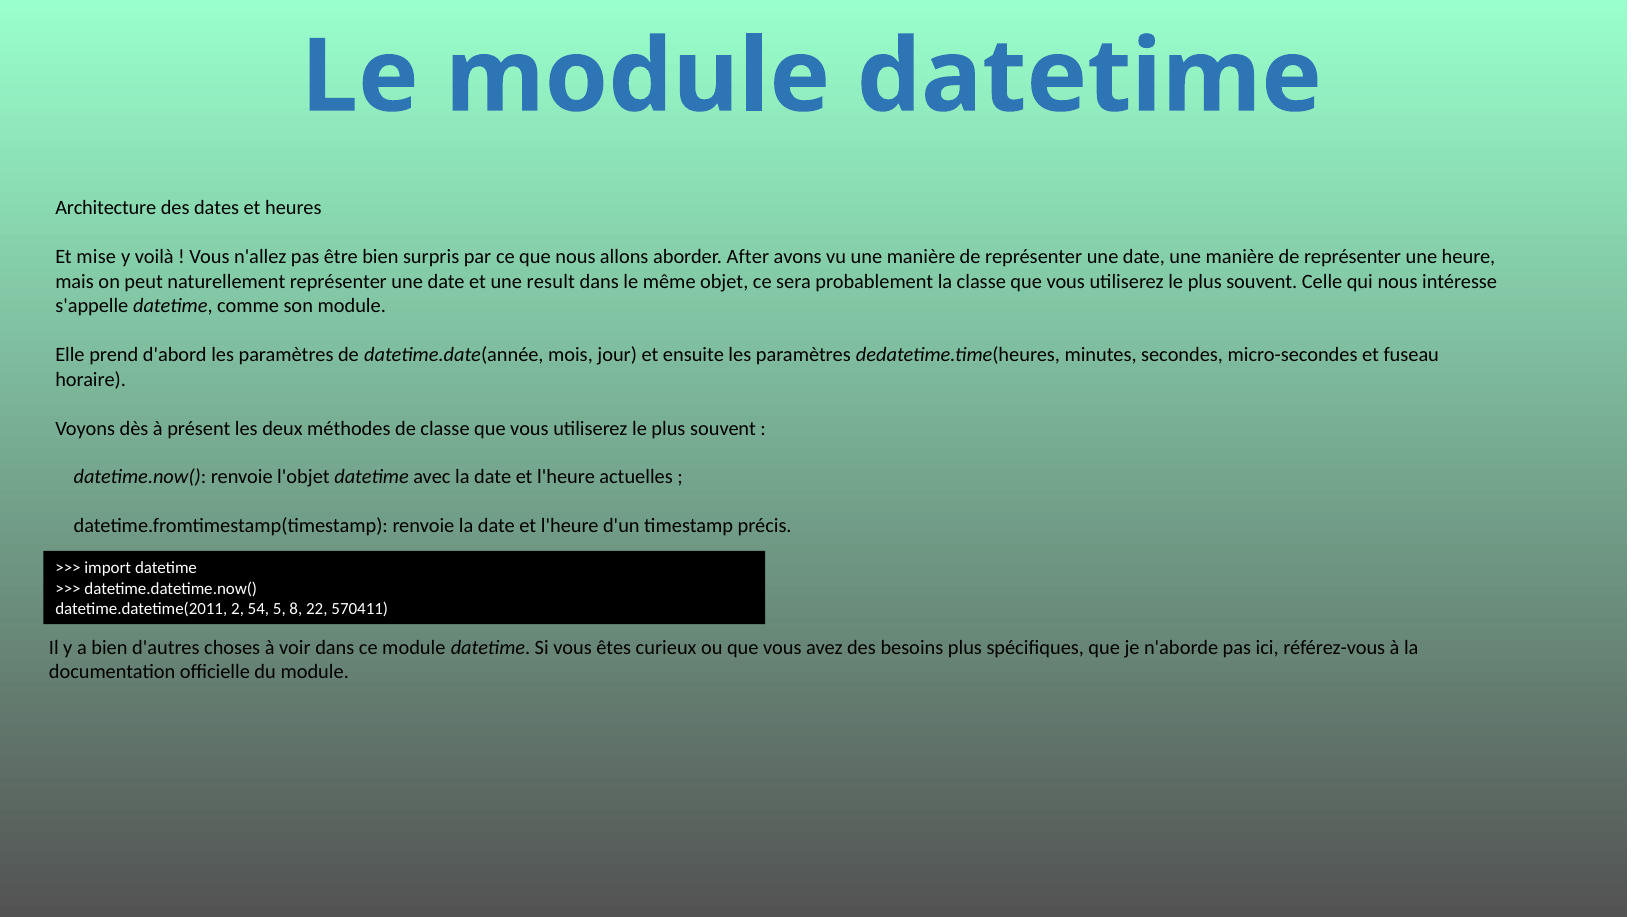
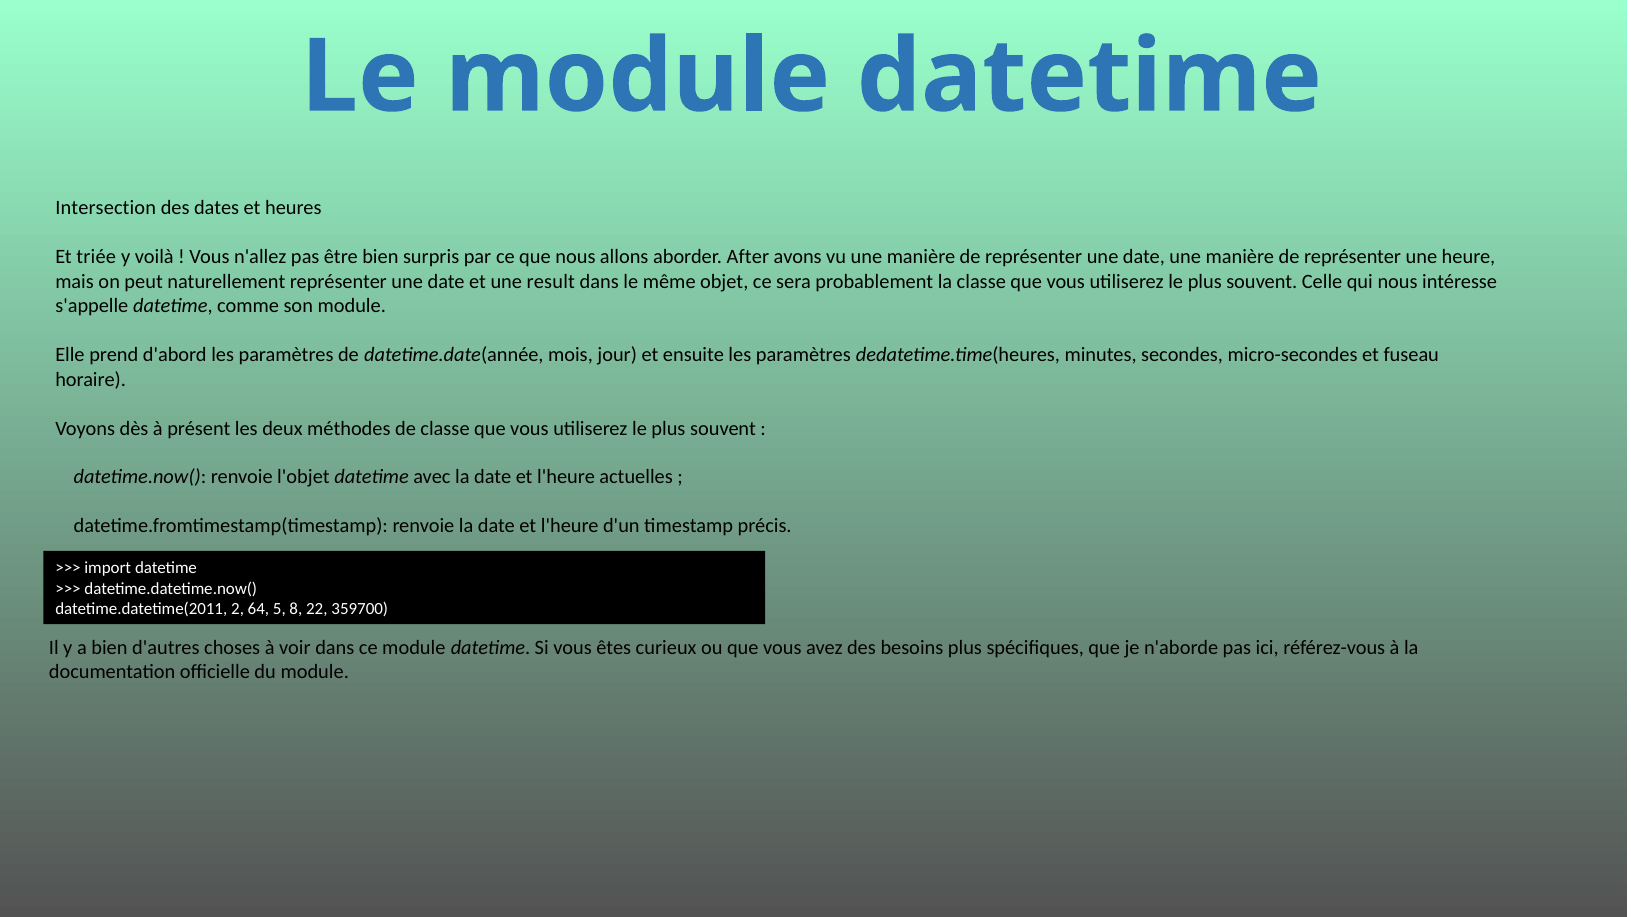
Architecture: Architecture -> Intersection
mise: mise -> triée
54: 54 -> 64
570411: 570411 -> 359700
